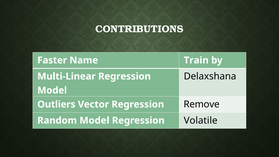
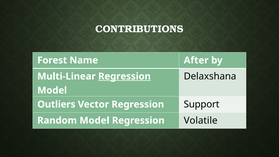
Faster: Faster -> Forest
Train: Train -> After
Regression at (125, 76) underline: none -> present
Remove: Remove -> Support
